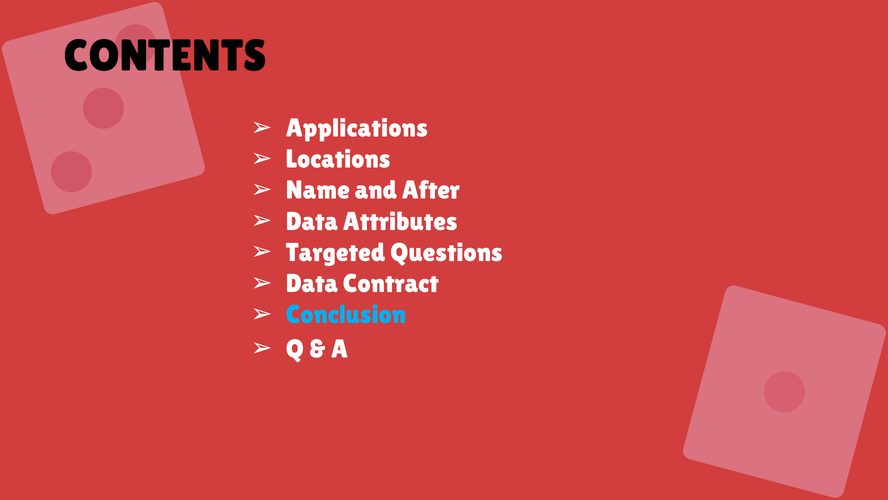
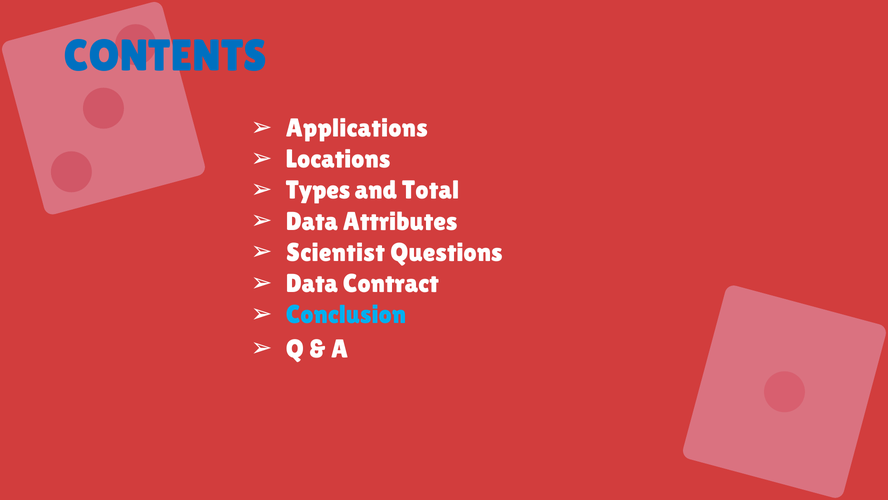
CONTENTS colour: black -> blue
Name: Name -> Types
After: After -> Total
Targeted: Targeted -> Scientist
